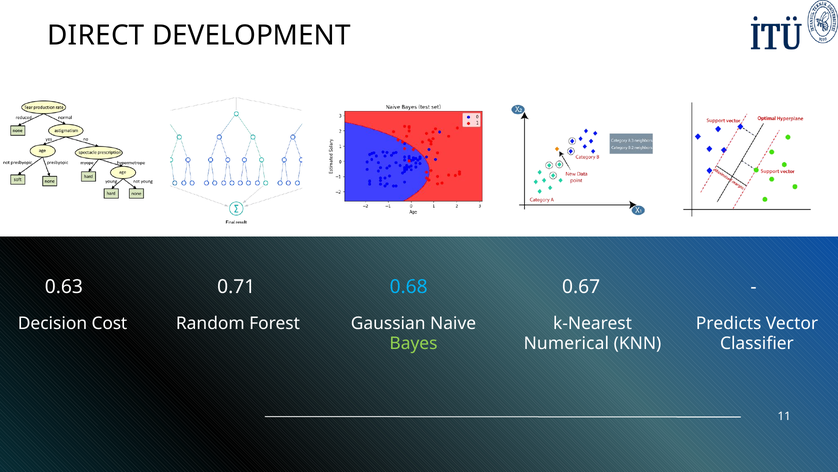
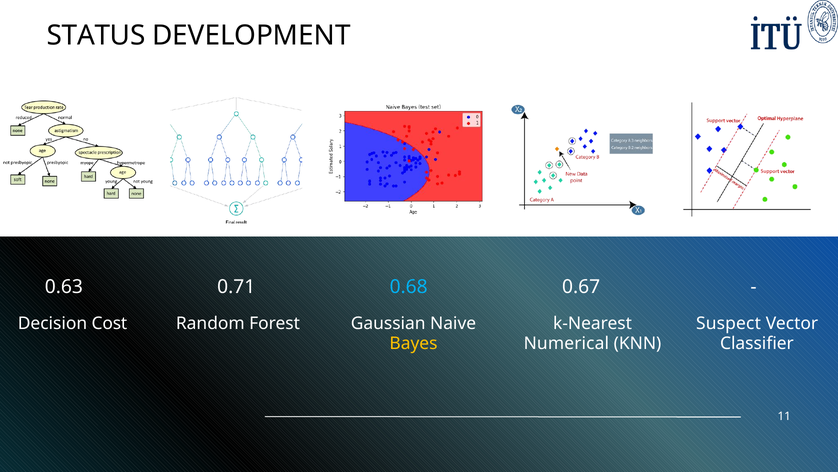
DIRECT: DIRECT -> STATUS
Predicts: Predicts -> Suspect
Bayes colour: light green -> yellow
